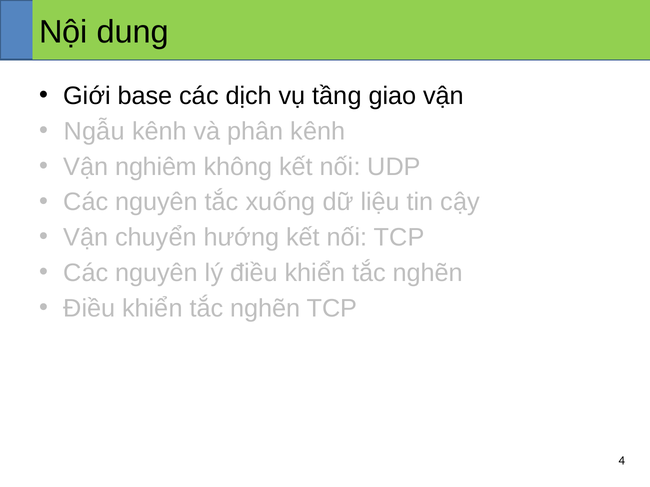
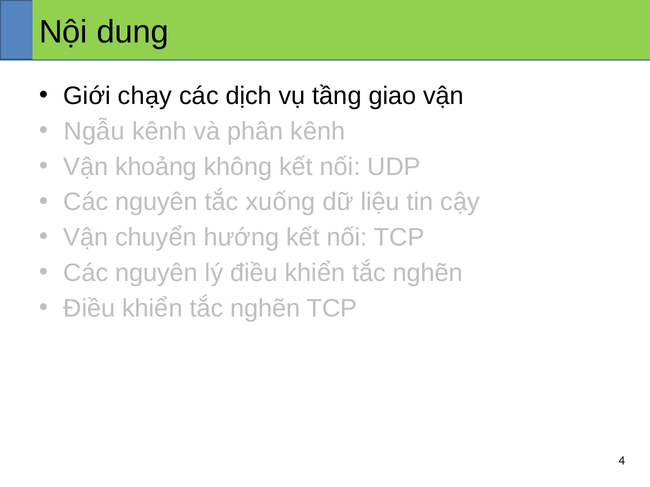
base: base -> chạy
nghiêm: nghiêm -> khoảng
